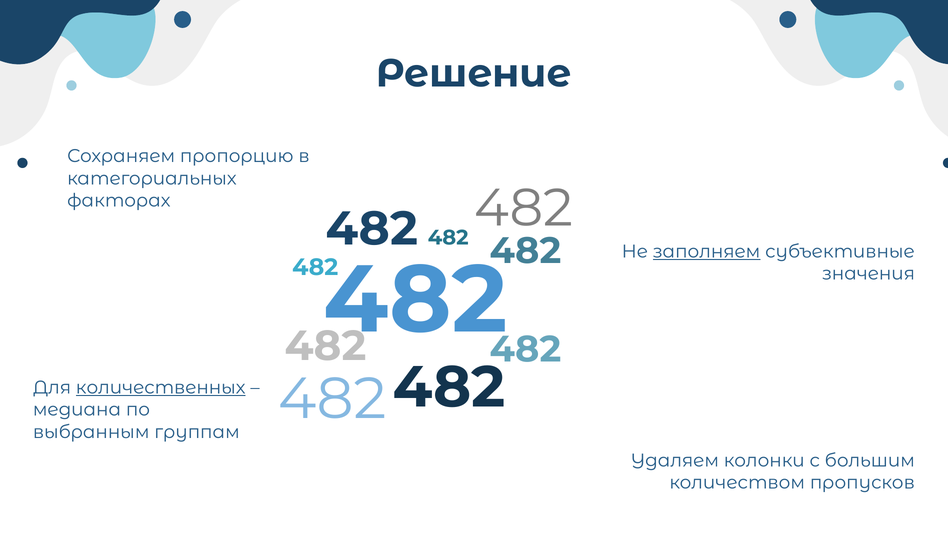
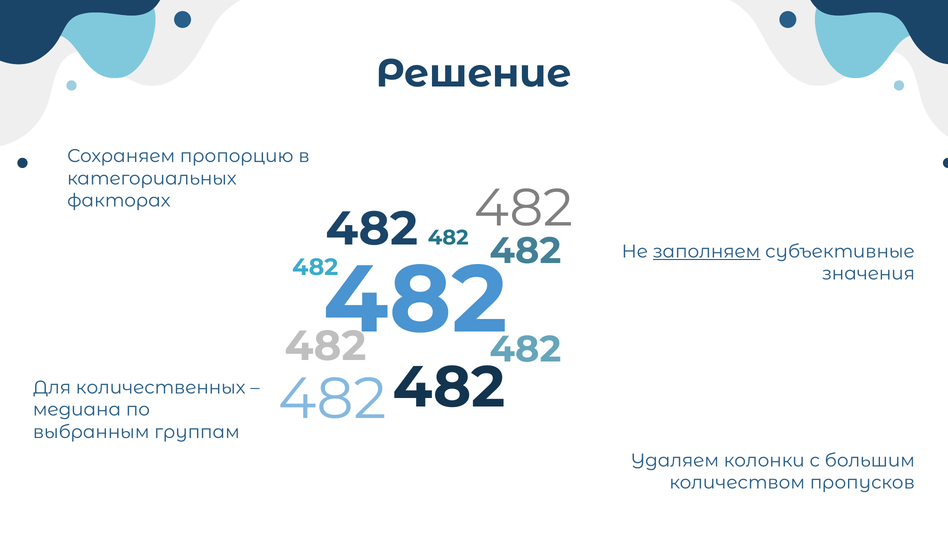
количественных underline: present -> none
